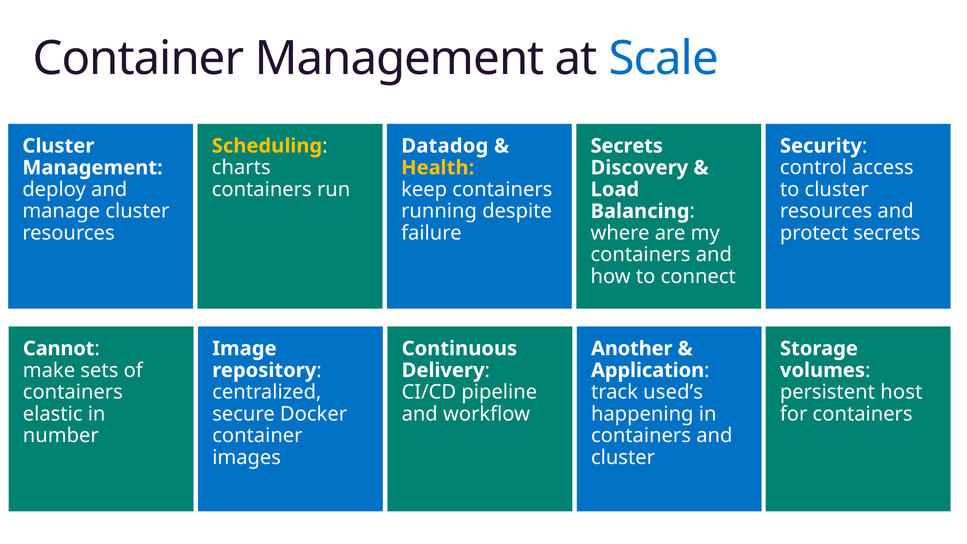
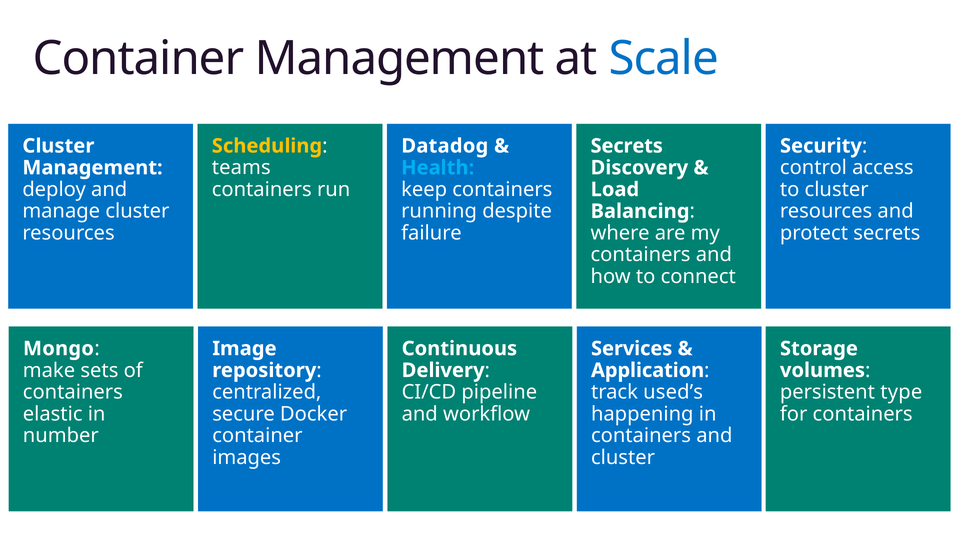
charts: charts -> teams
Health colour: yellow -> light blue
Cannot: Cannot -> Mongo
Another: Another -> Services
host: host -> type
